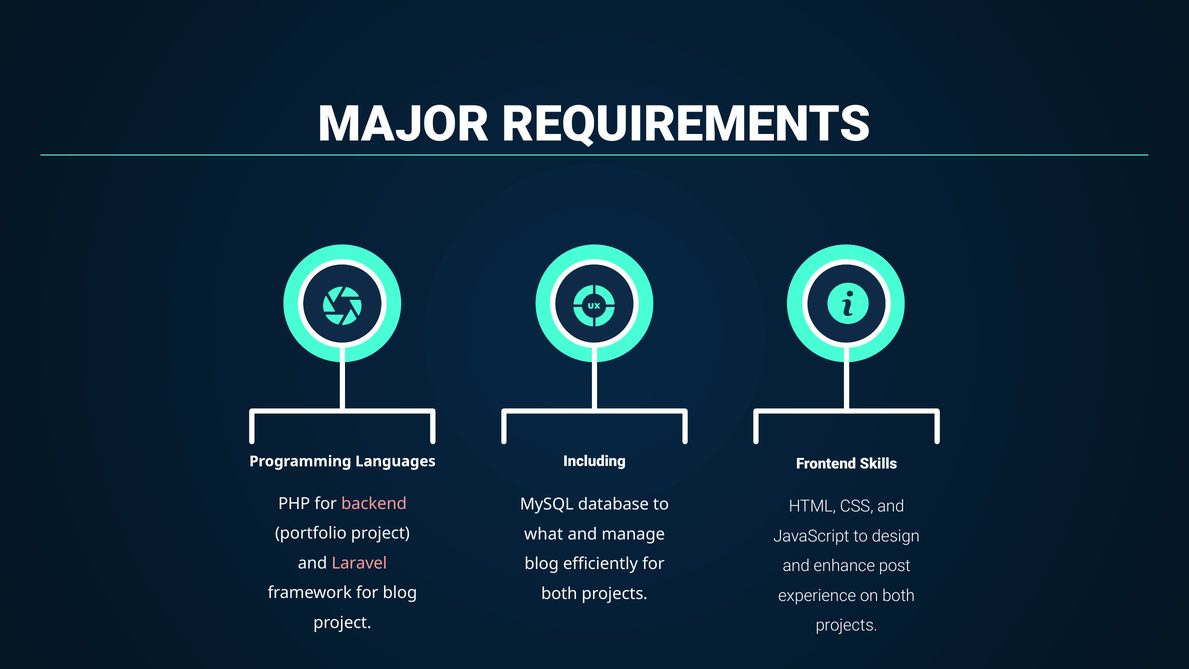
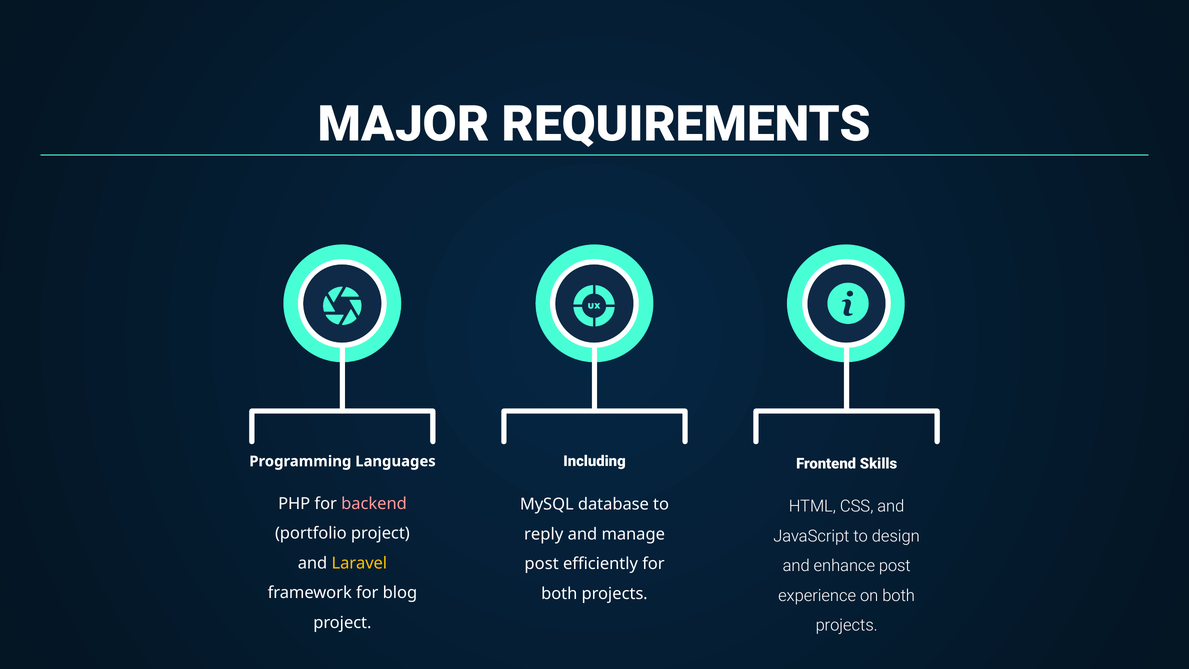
what: what -> reply
Laravel colour: pink -> yellow
blog at (542, 564): blog -> post
